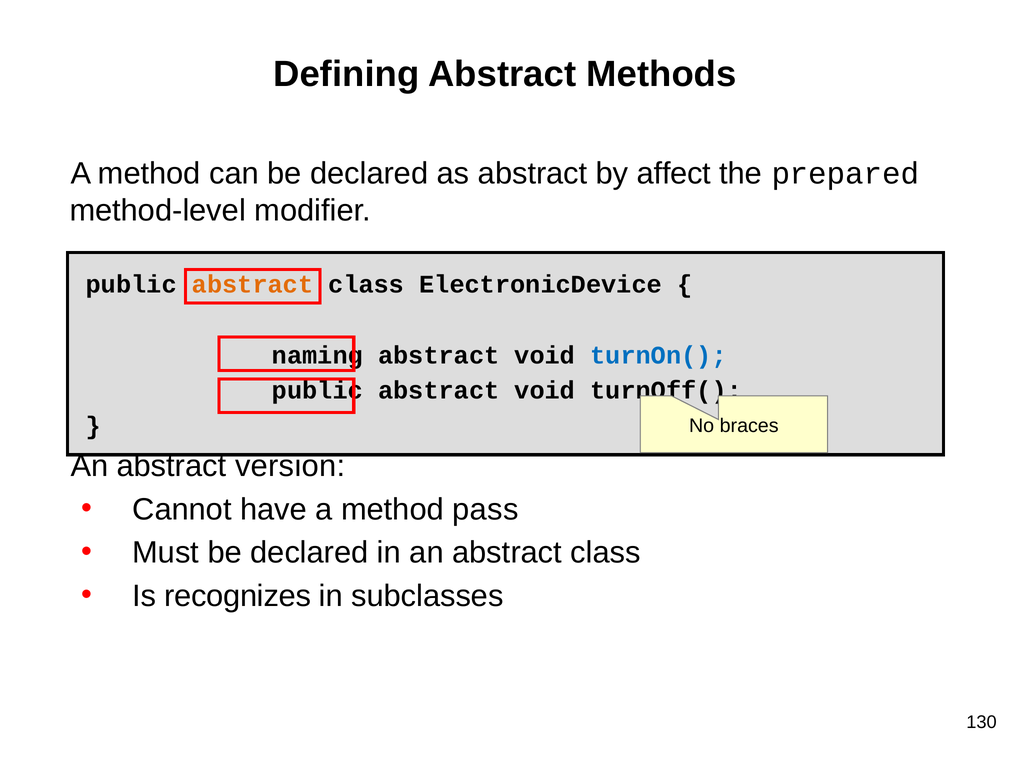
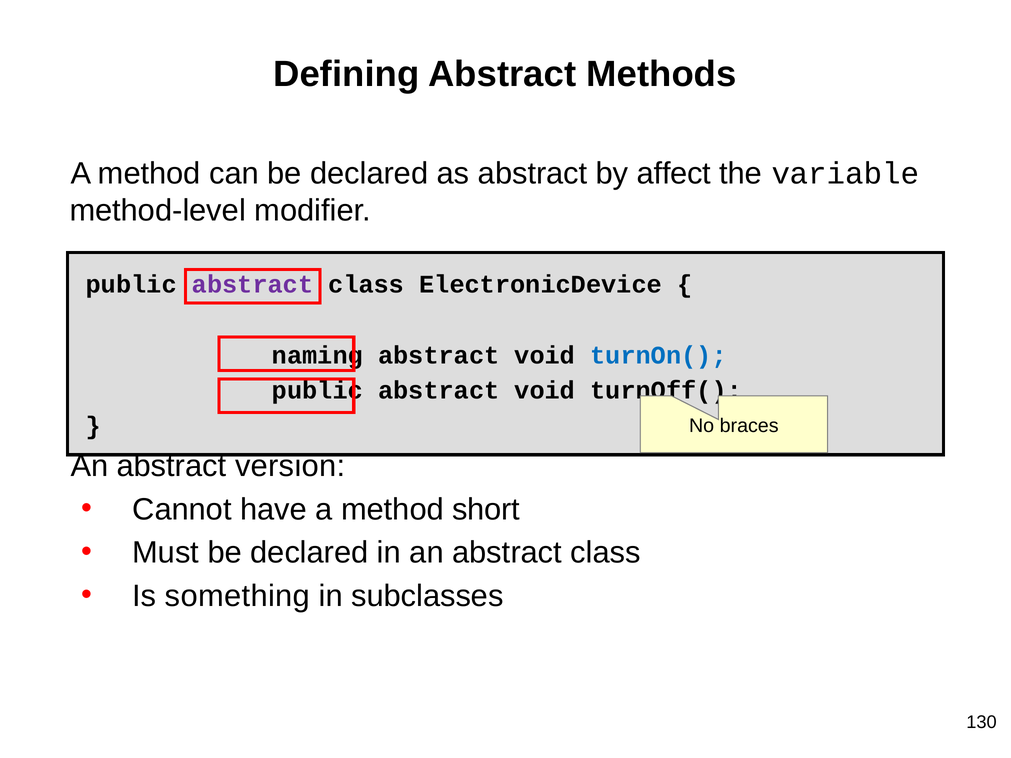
prepared: prepared -> variable
abstract at (253, 285) colour: orange -> purple
pass: pass -> short
recognizes: recognizes -> something
